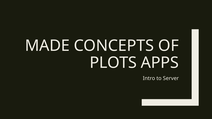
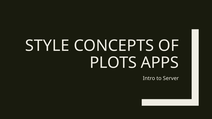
MADE: MADE -> STYLE
